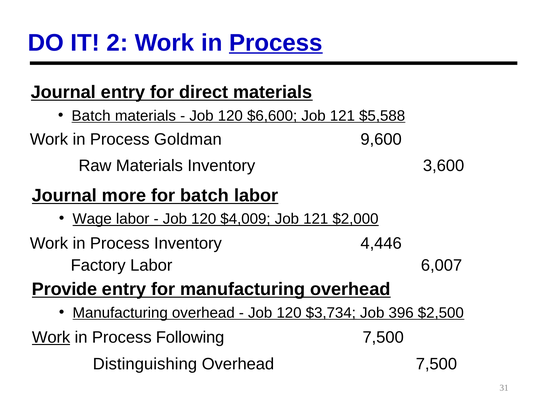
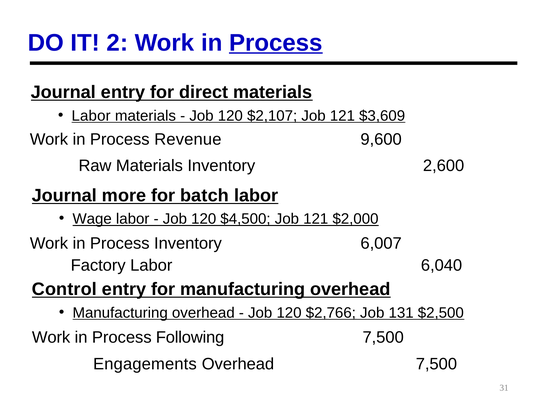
Batch at (91, 116): Batch -> Labor
$6,600: $6,600 -> $2,107
$5,588: $5,588 -> $3,609
Goldman: Goldman -> Revenue
3,600: 3,600 -> 2,600
$4,009: $4,009 -> $4,500
4,446: 4,446 -> 6,007
6,007: 6,007 -> 6,040
Provide: Provide -> Control
$3,734: $3,734 -> $2,766
396: 396 -> 131
Work at (51, 337) underline: present -> none
Distinguishing: Distinguishing -> Engagements
